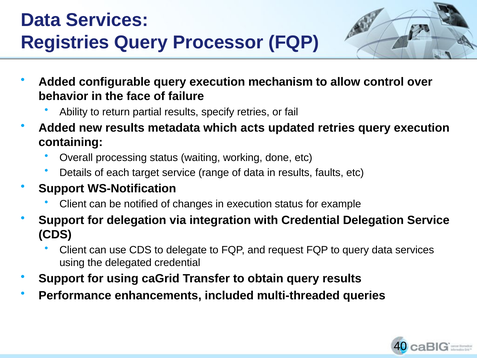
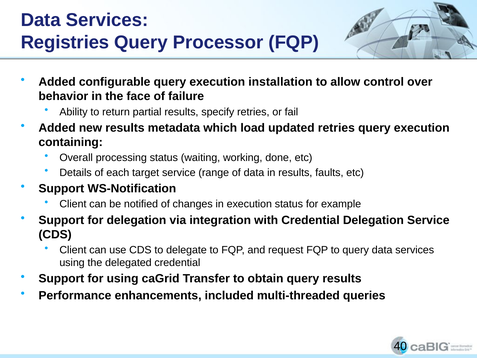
mechanism: mechanism -> installation
acts: acts -> load
